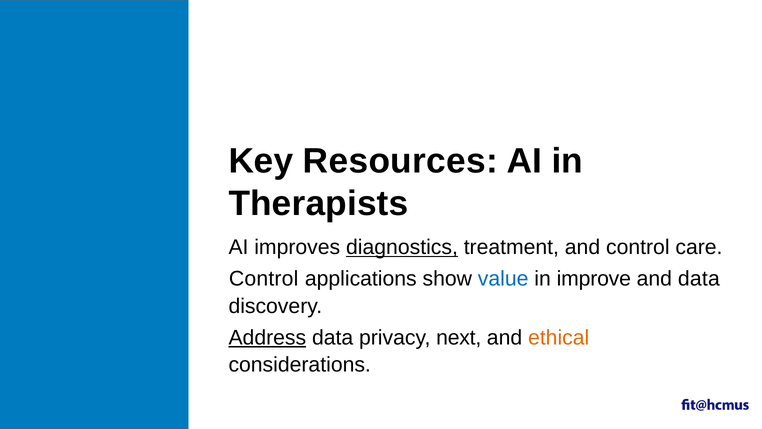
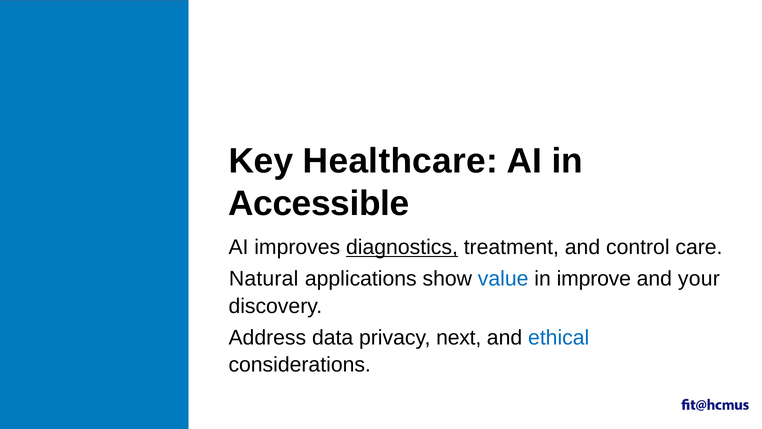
Resources: Resources -> Healthcare
Therapists: Therapists -> Accessible
Control at (264, 279): Control -> Natural
and data: data -> your
Address underline: present -> none
ethical colour: orange -> blue
